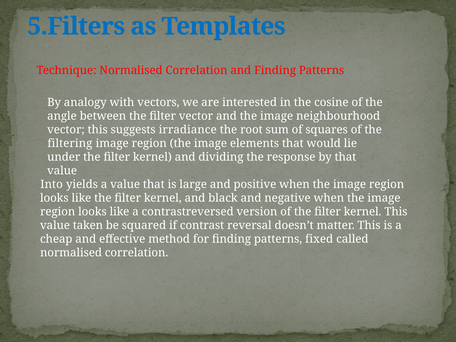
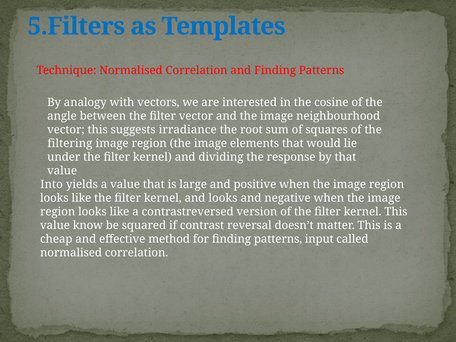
and black: black -> looks
taken: taken -> know
fixed: fixed -> input
